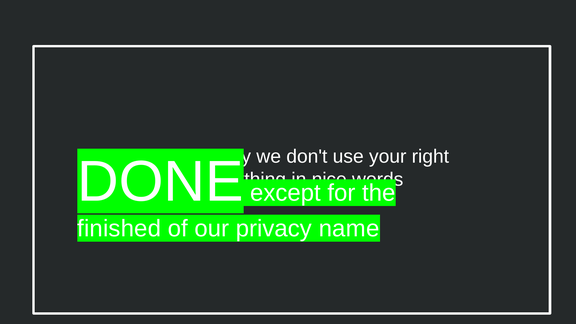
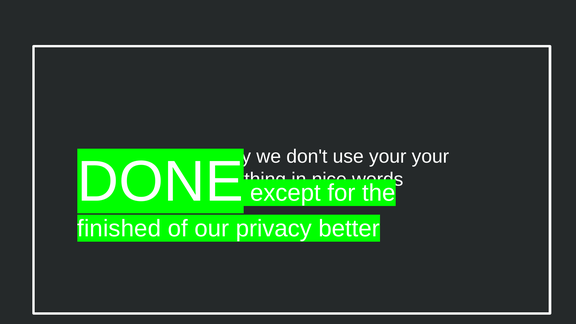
your right: right -> your
name: name -> better
